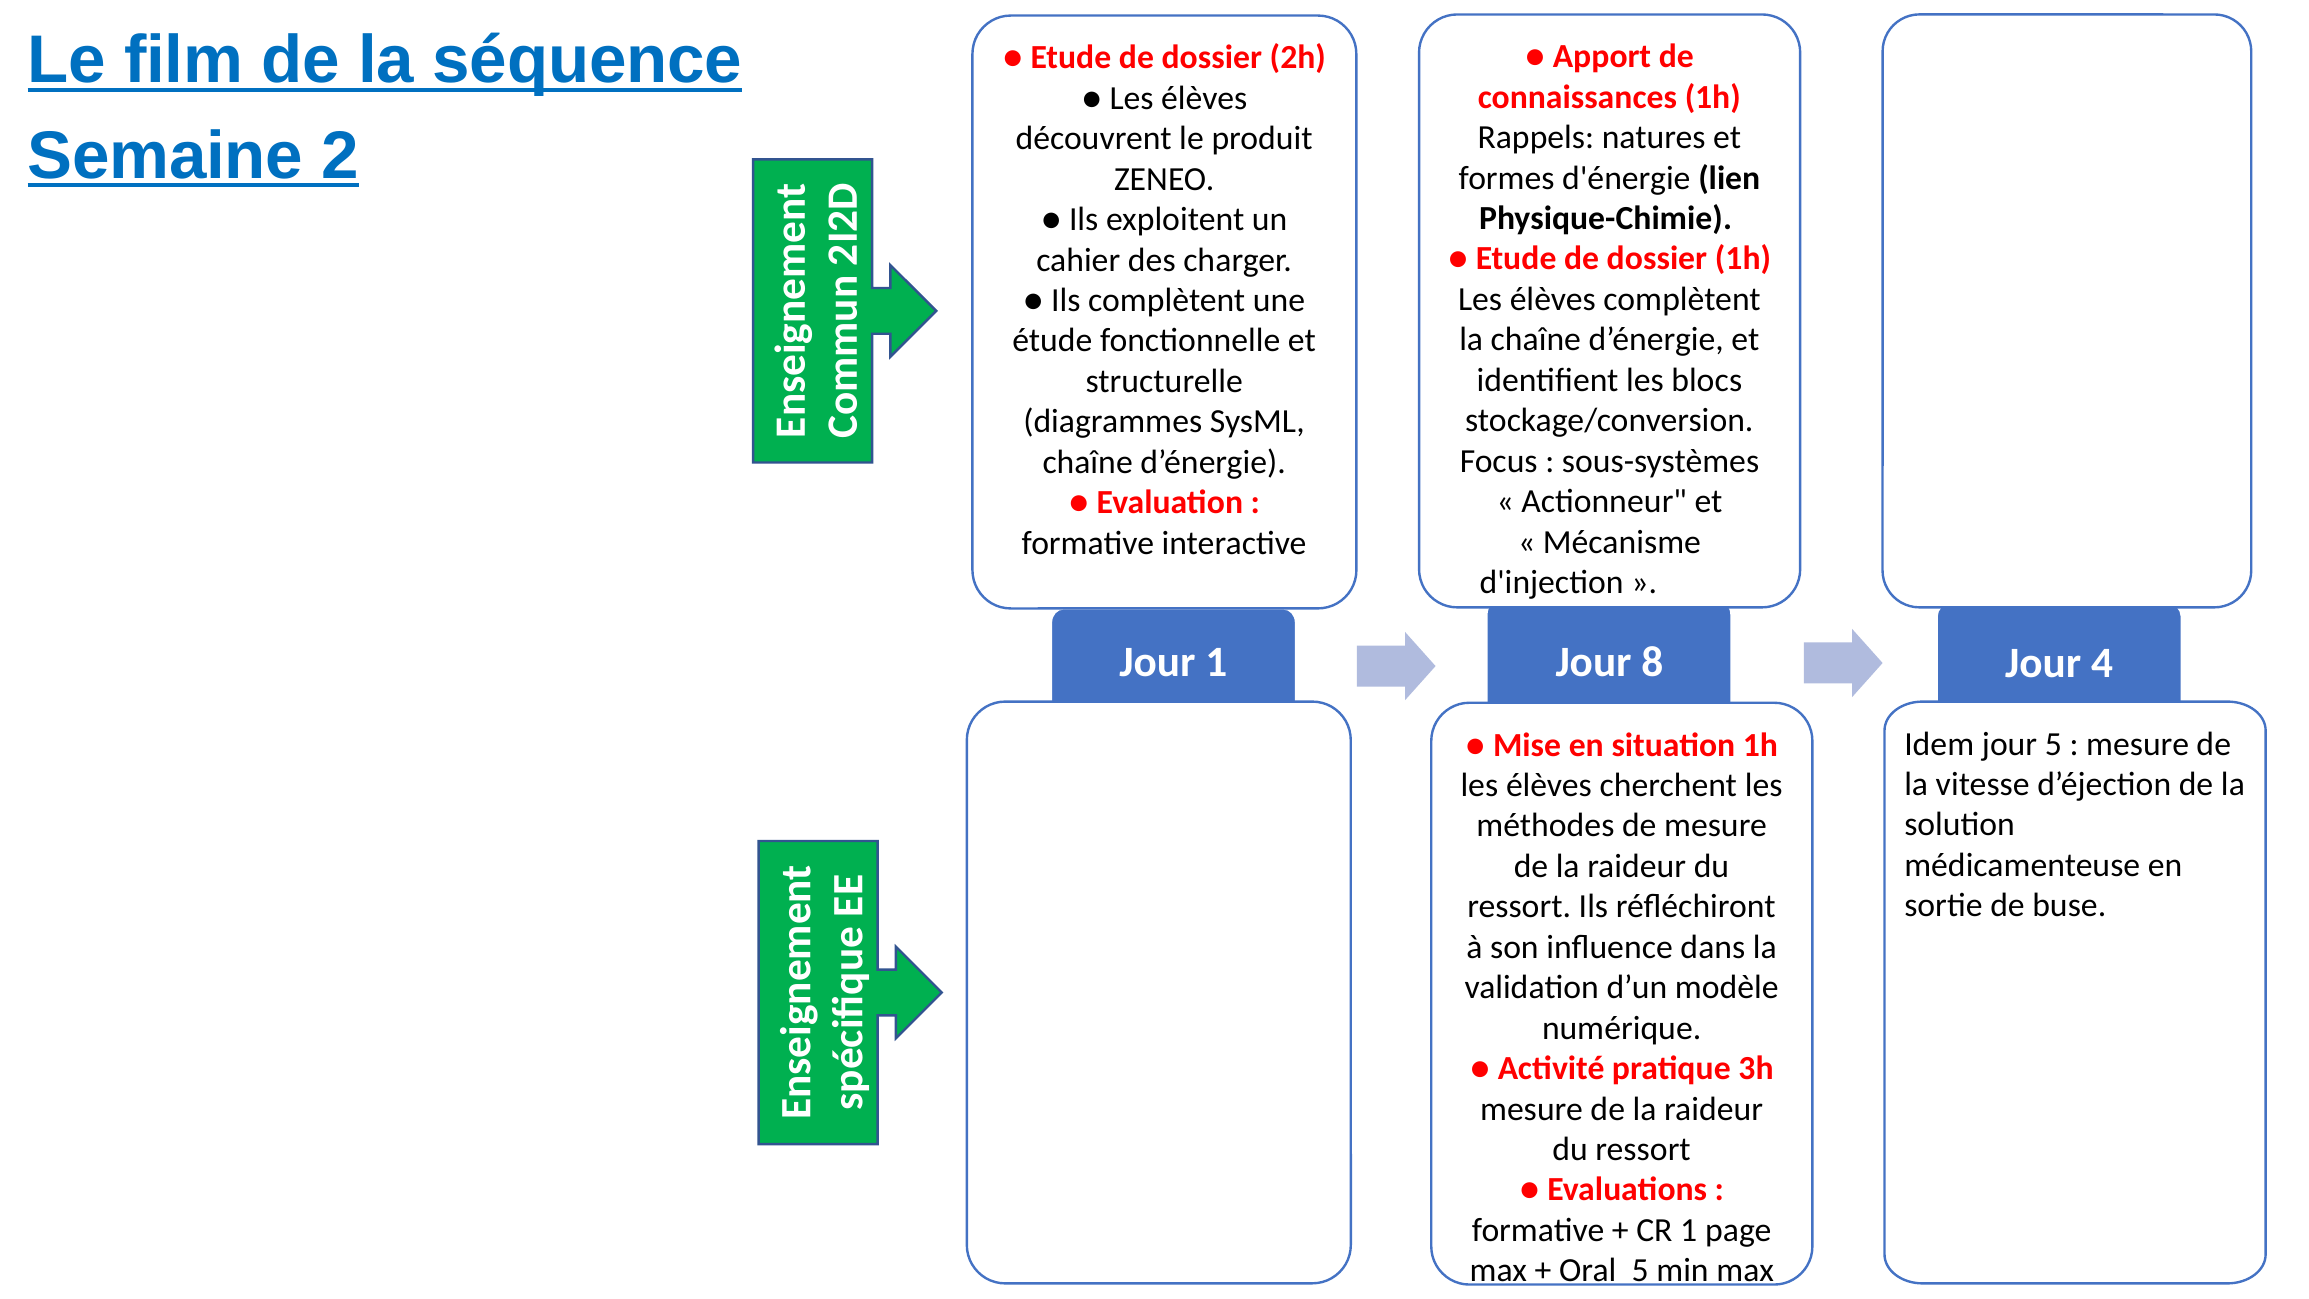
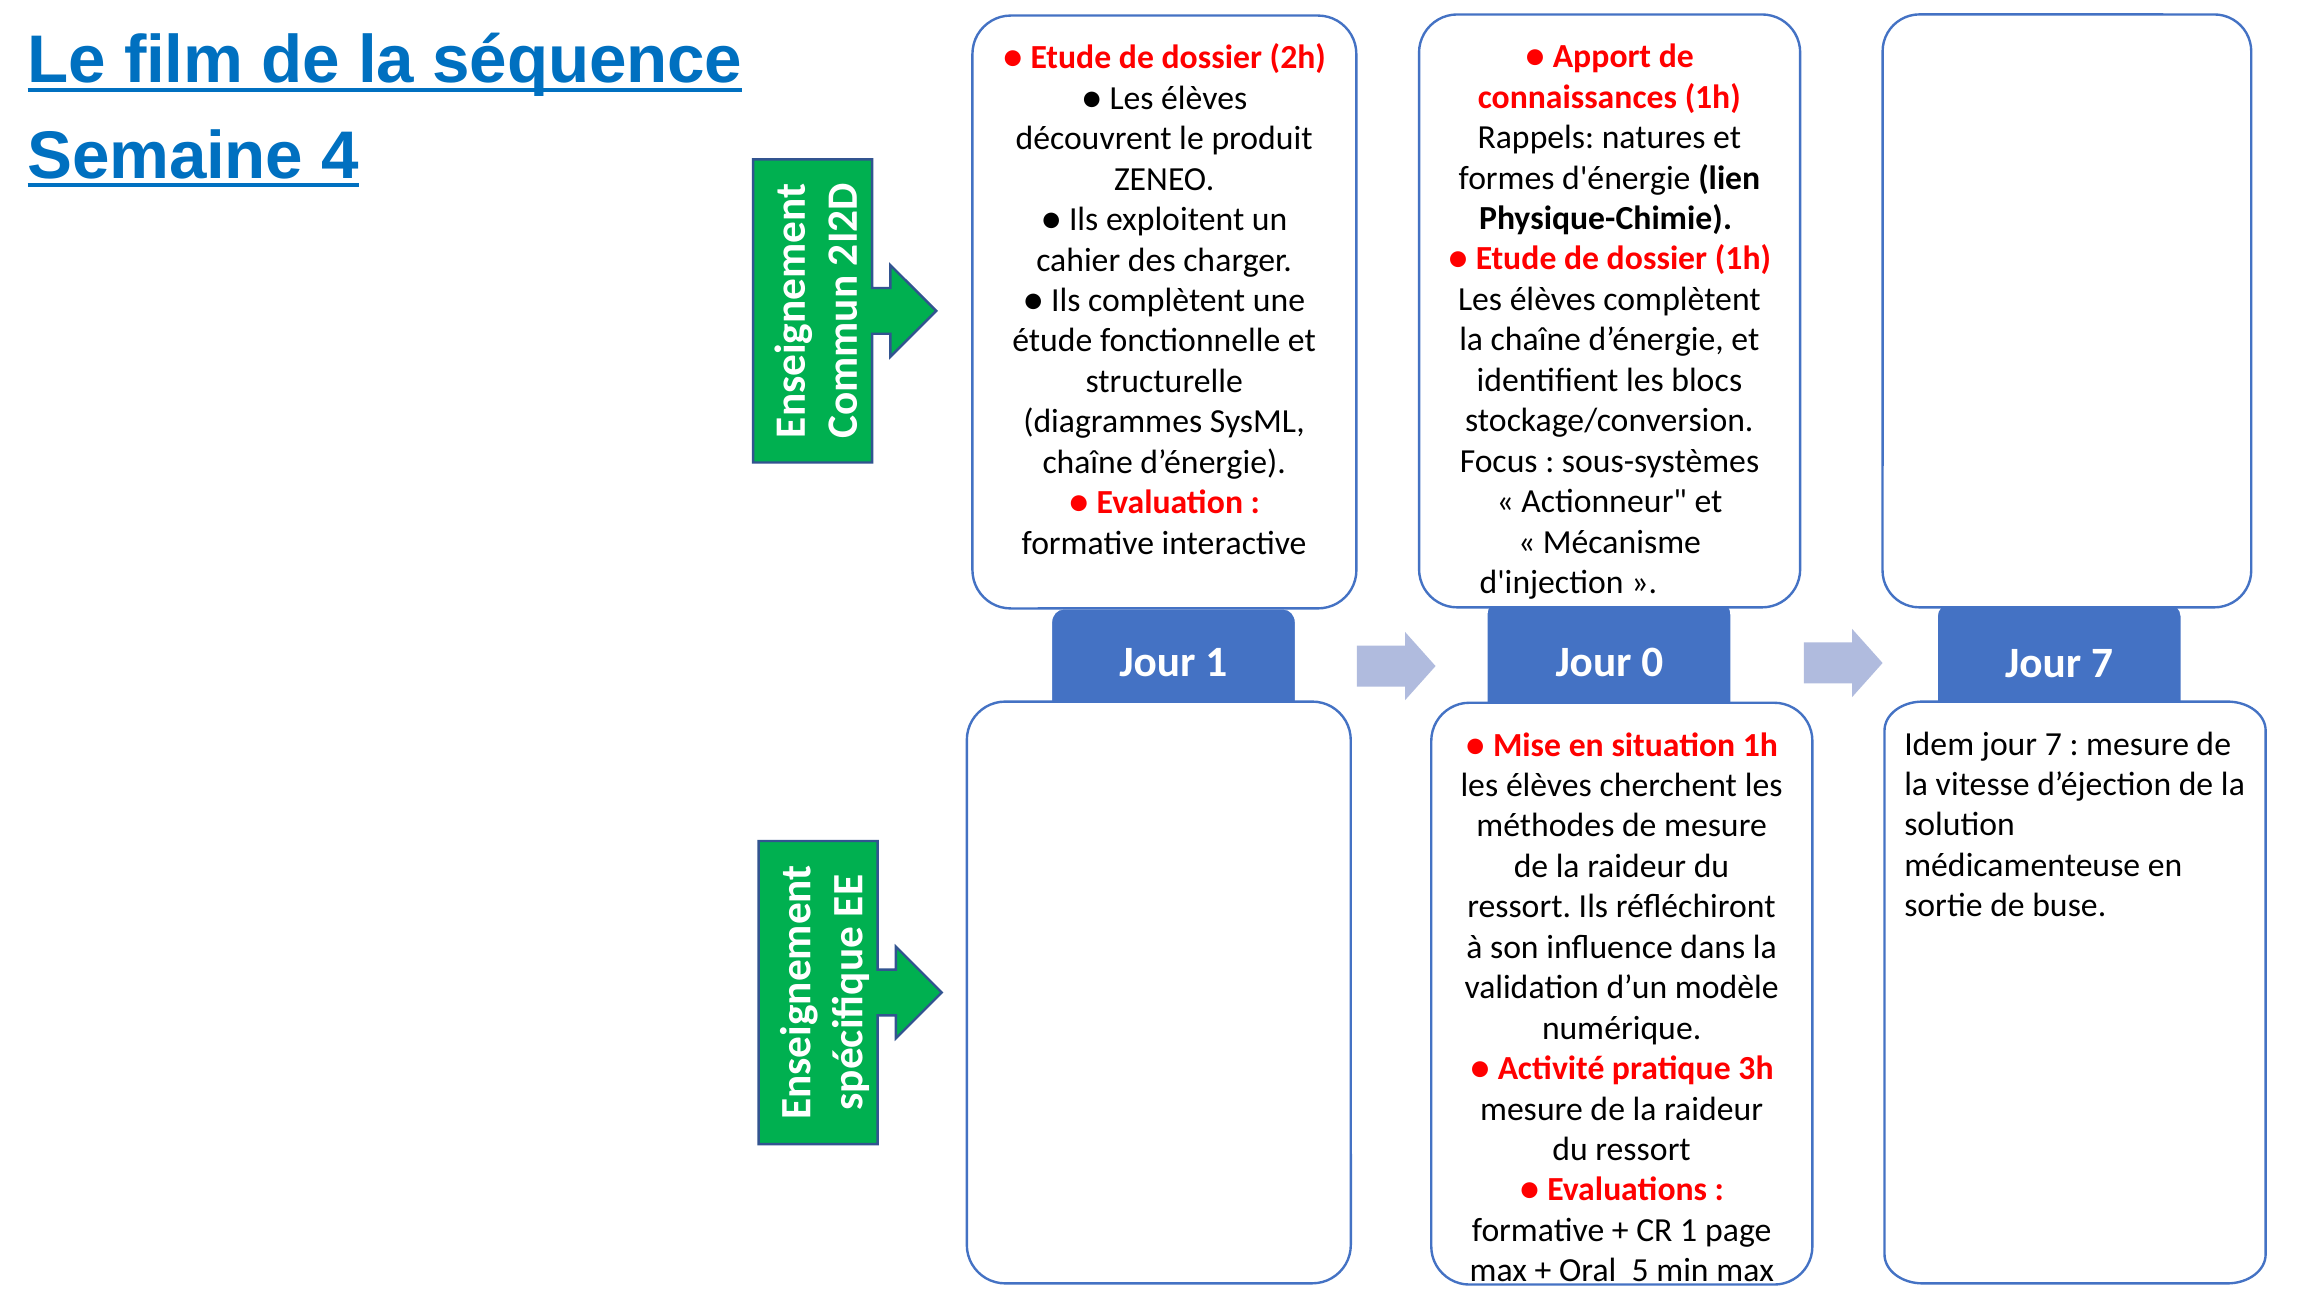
Semaine 2: 2 -> 4
8: 8 -> 0
1 Jour 4: 4 -> 7
Idem jour 5: 5 -> 7
